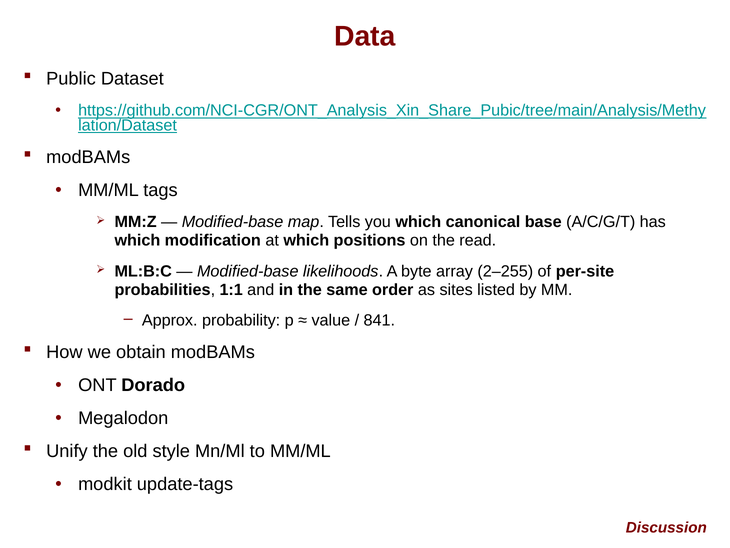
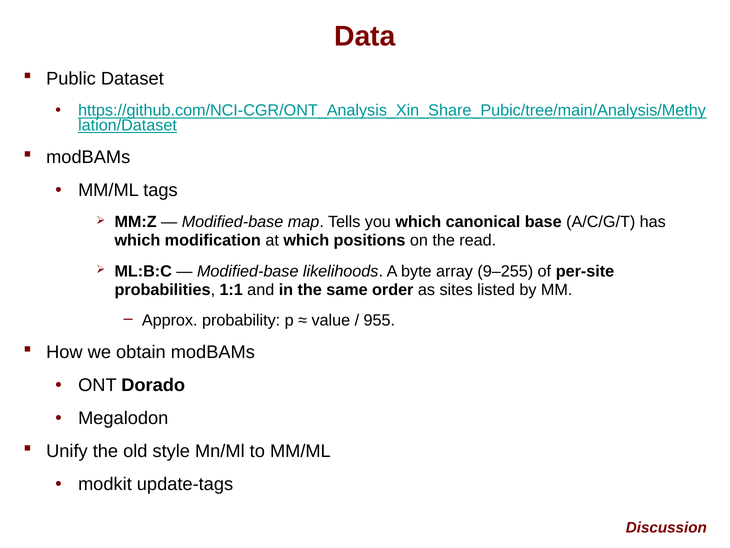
2–255: 2–255 -> 9–255
841: 841 -> 955
